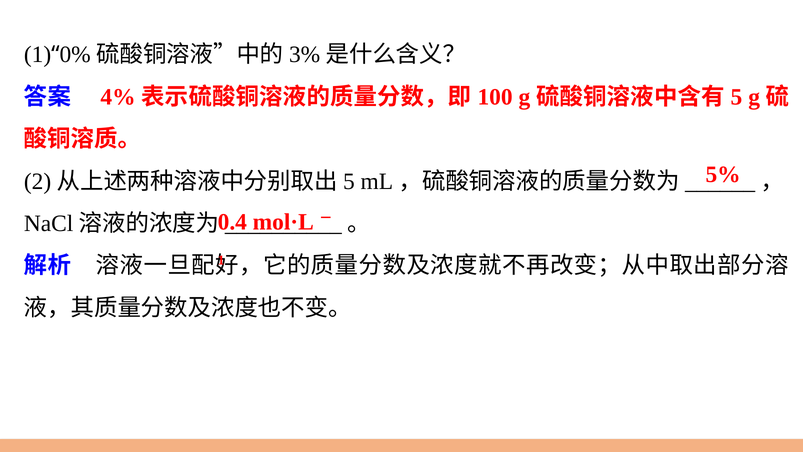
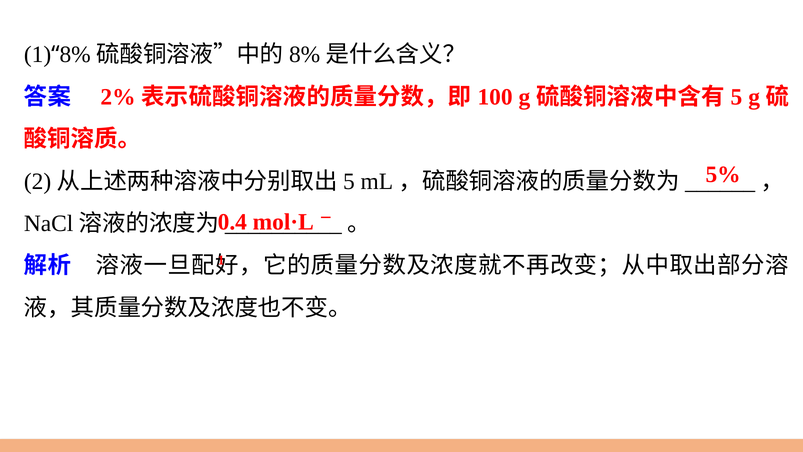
0% at (75, 55): 0% -> 8%
3% at (305, 55): 3% -> 8%
4%: 4% -> 2%
